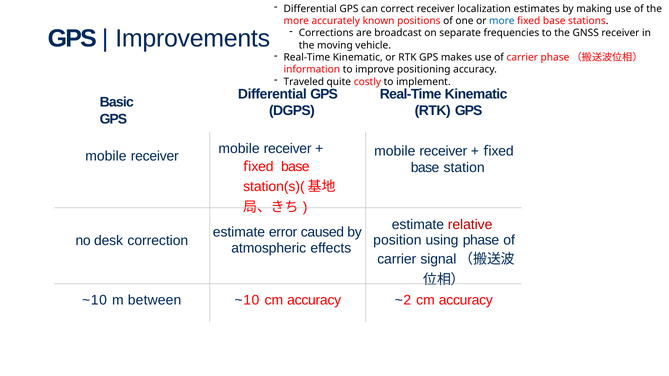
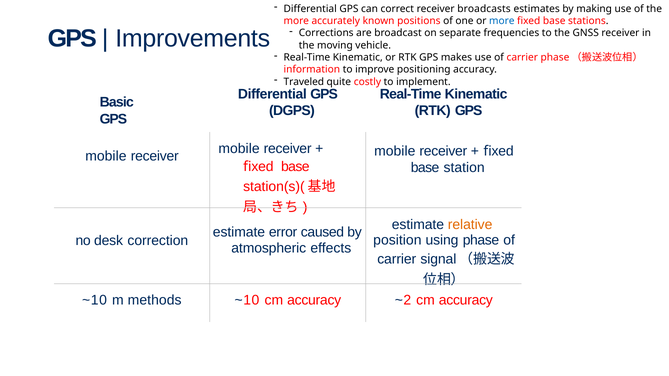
localization: localization -> broadcasts
relative colour: red -> orange
between: between -> methods
